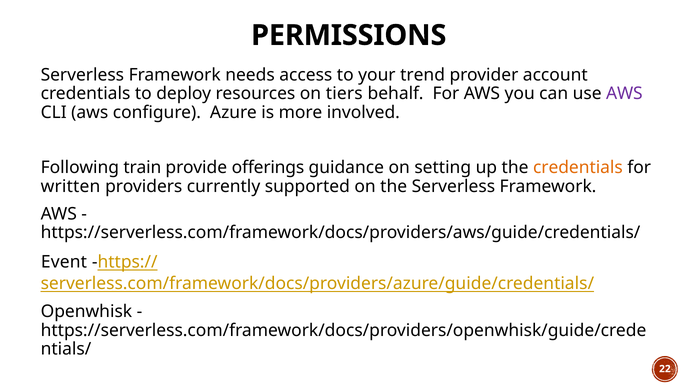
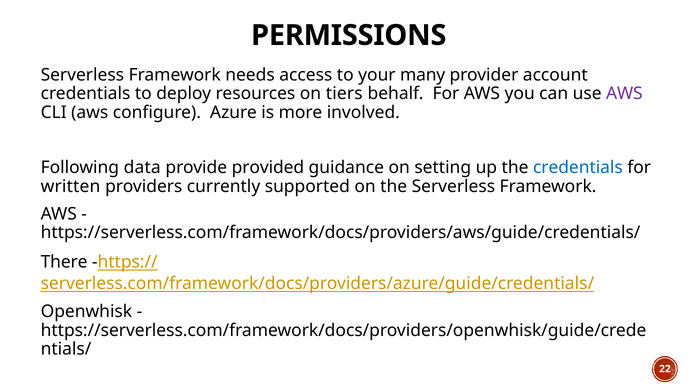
trend: trend -> many
train: train -> data
offerings: offerings -> provided
credentials at (578, 167) colour: orange -> blue
Event: Event -> There
